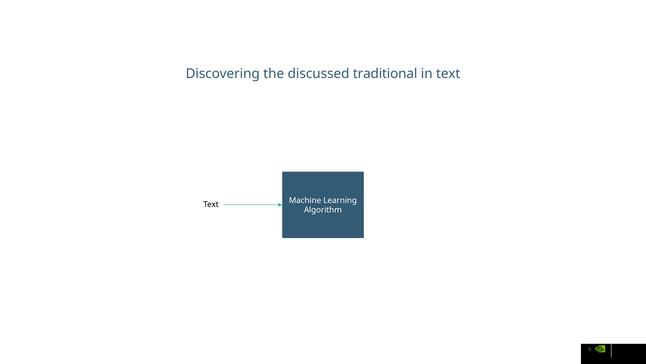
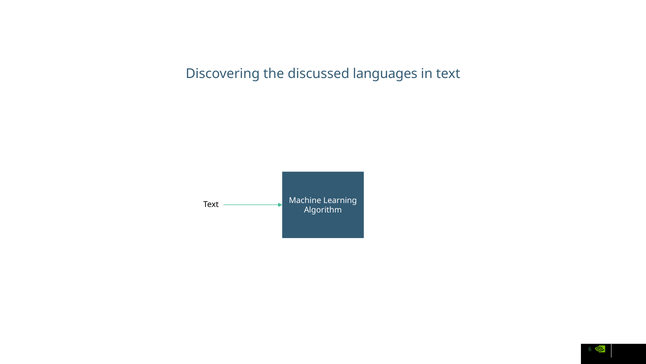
traditional: traditional -> languages
